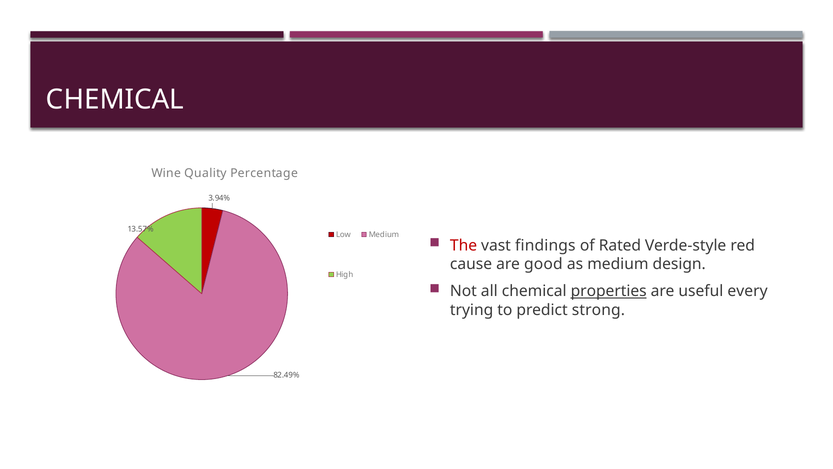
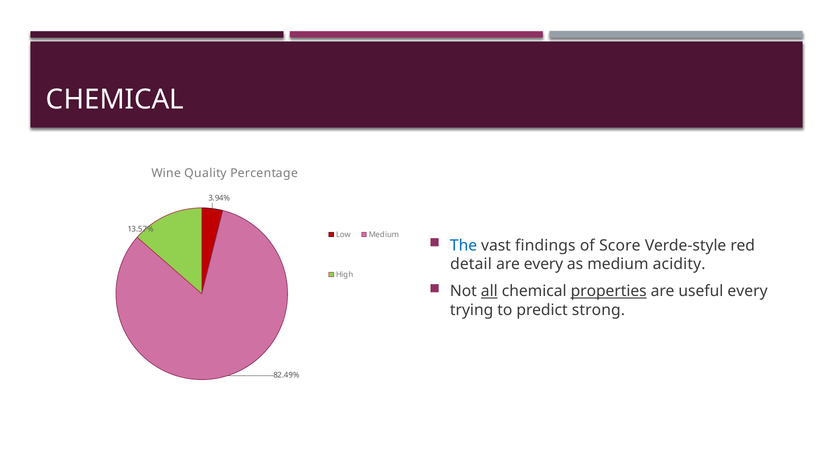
The colour: red -> blue
Rated: Rated -> Score
cause: cause -> detail
are good: good -> every
design: design -> acidity
all underline: none -> present
